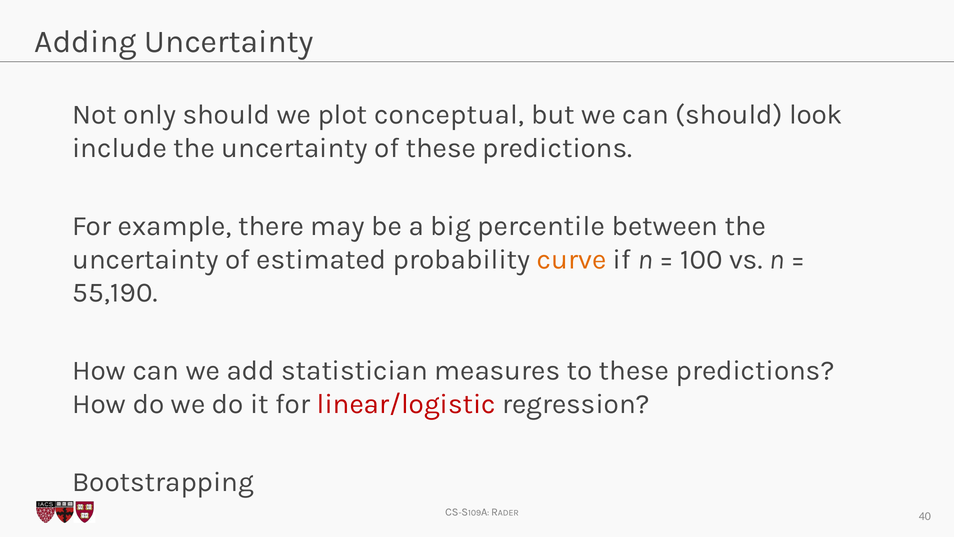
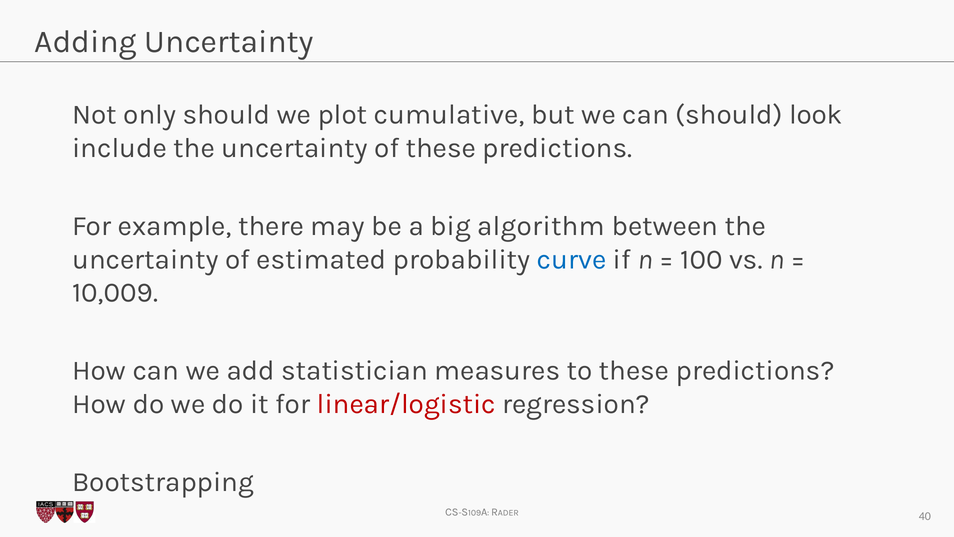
conceptual: conceptual -> cumulative
percentile: percentile -> algorithm
curve colour: orange -> blue
55,190: 55,190 -> 10,009
